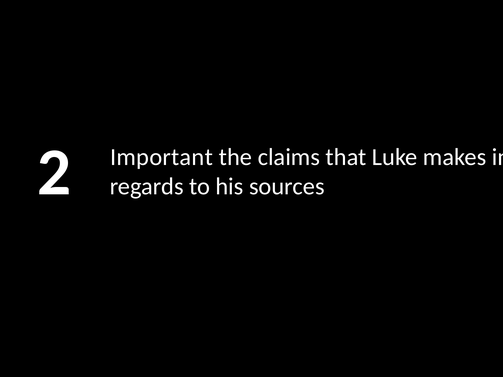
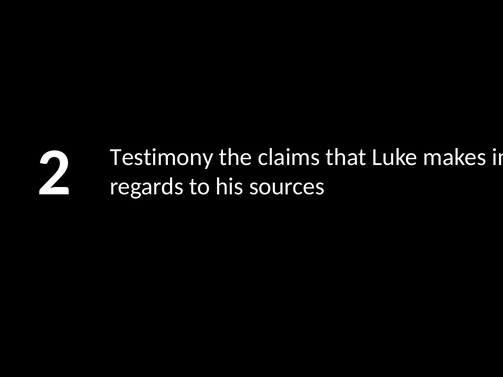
Important: Important -> Testimony
